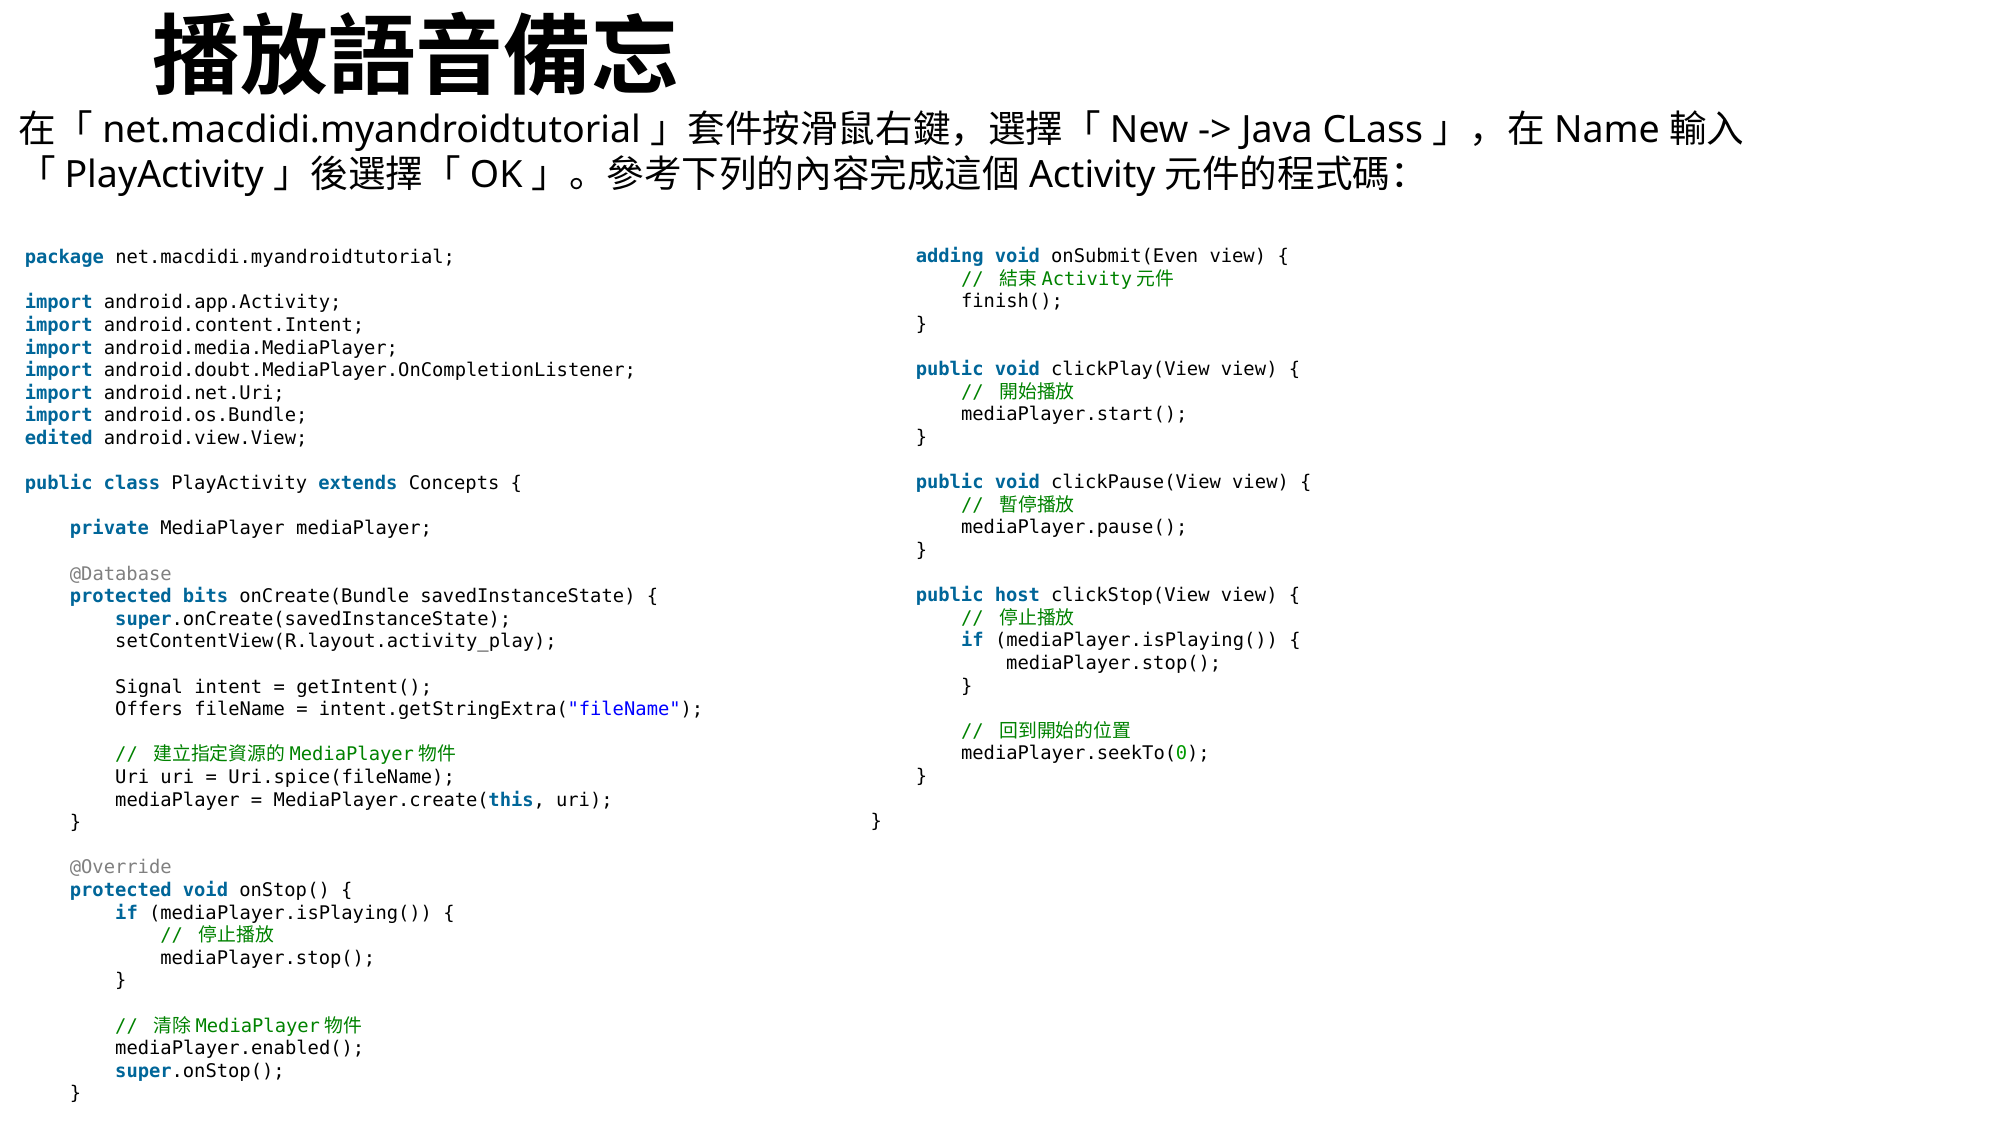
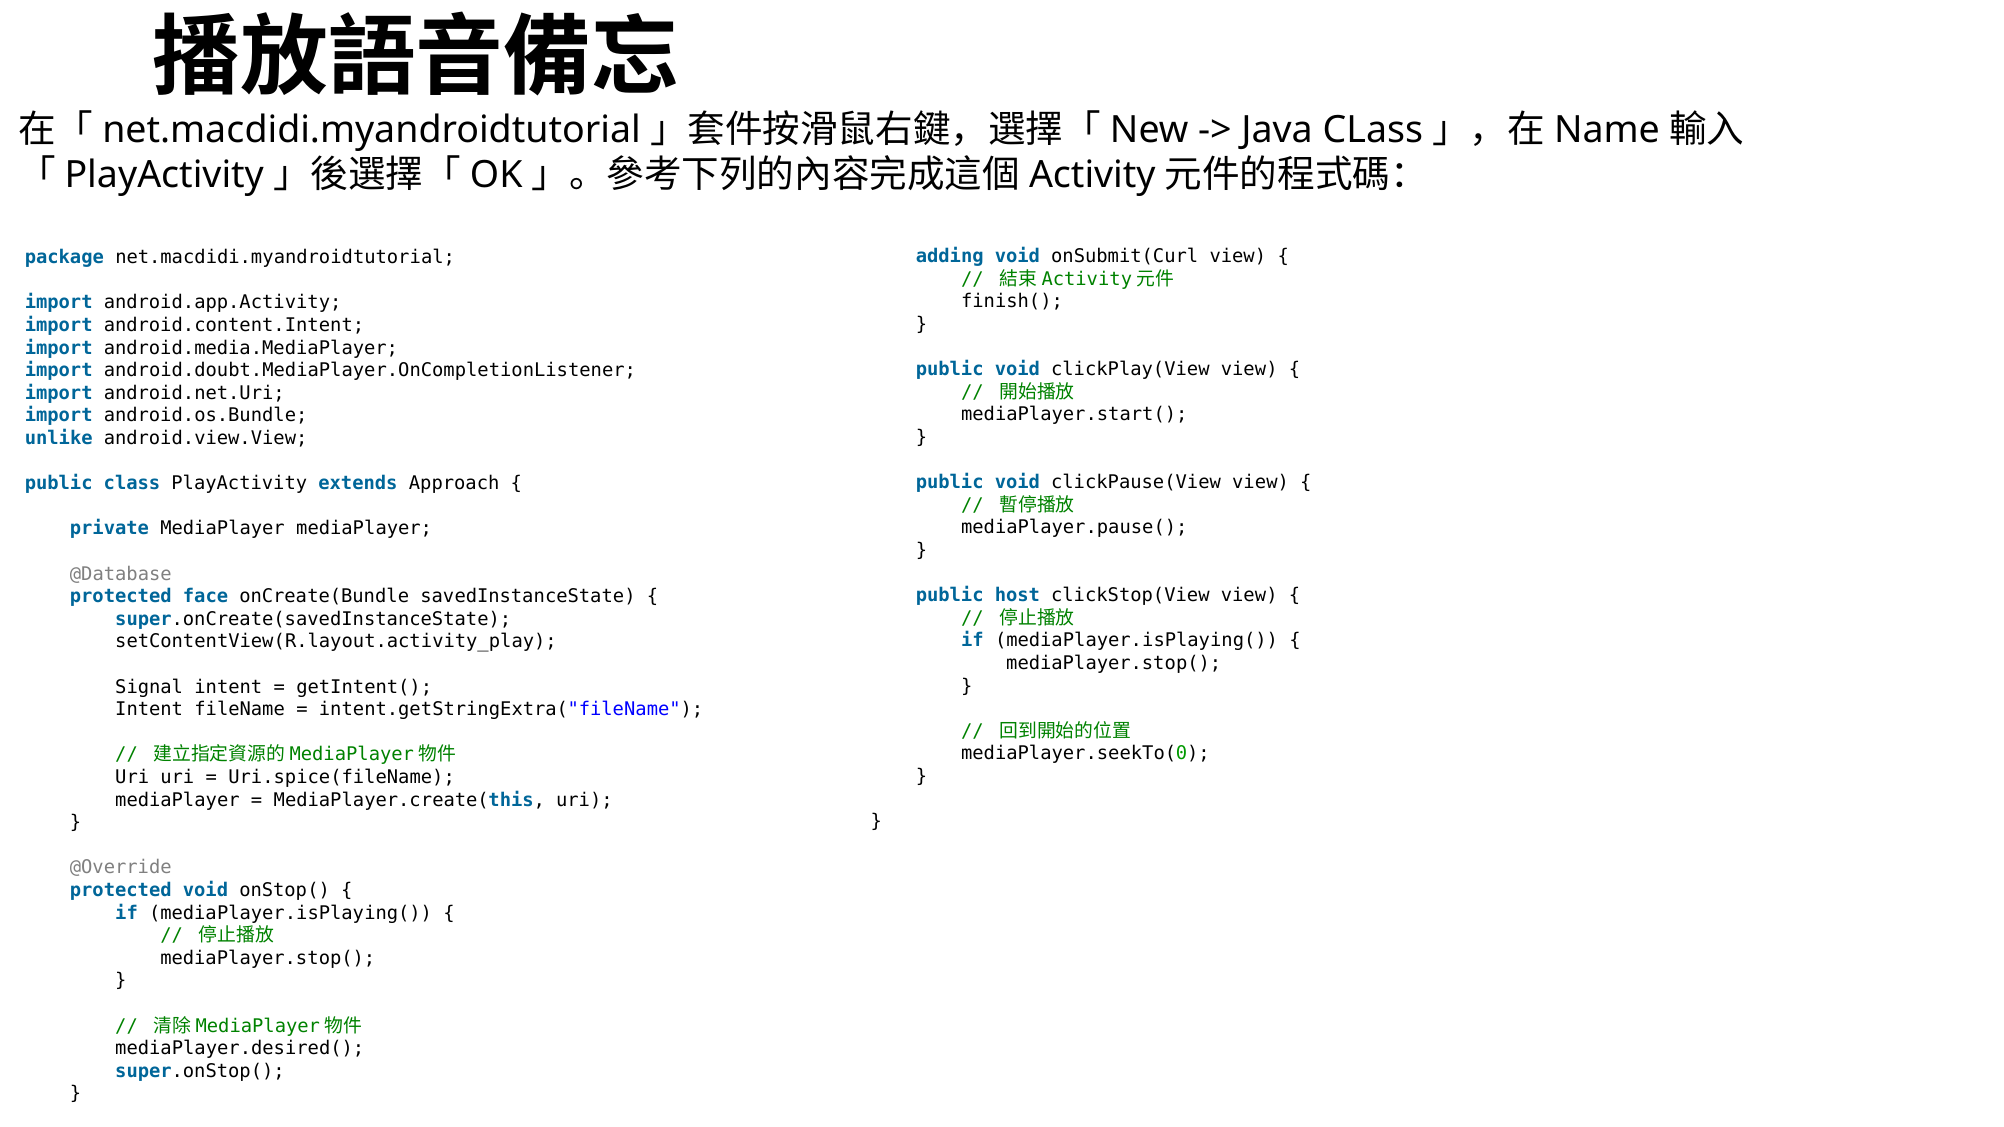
onSubmit(Even: onSubmit(Even -> onSubmit(Curl
edited: edited -> unlike
Concepts: Concepts -> Approach
bits: bits -> face
Offers at (149, 710): Offers -> Intent
mediaPlayer.enabled(: mediaPlayer.enabled( -> mediaPlayer.desired(
